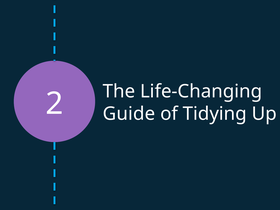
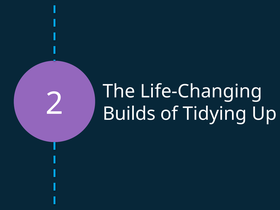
Guide: Guide -> Builds
